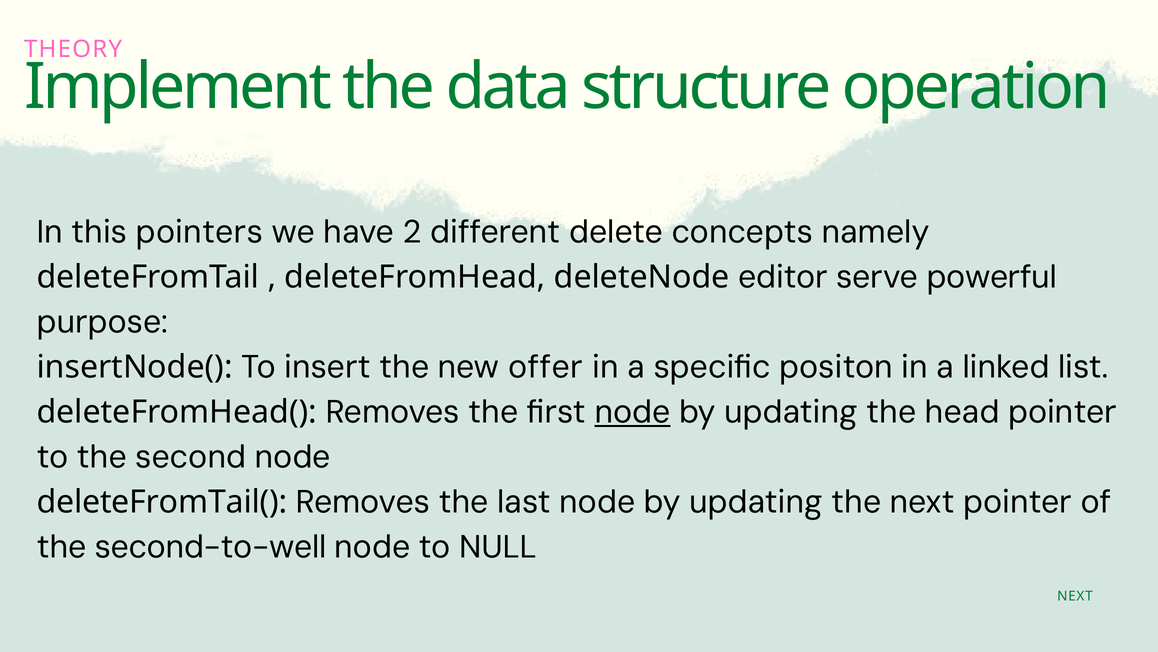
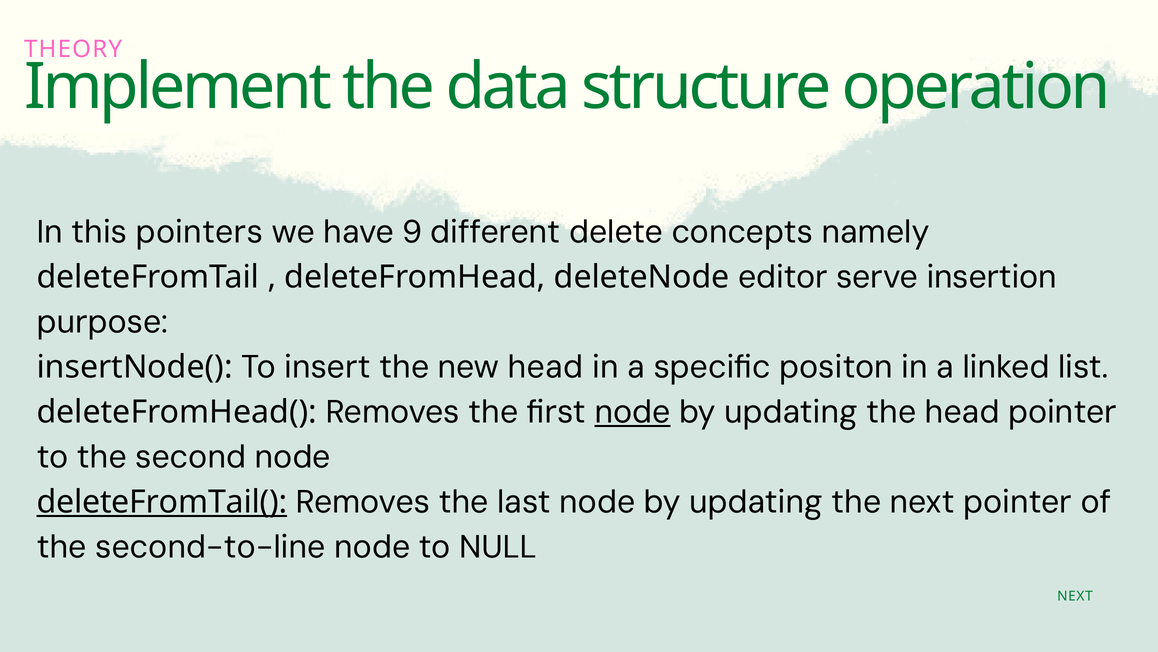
2: 2 -> 9
powerful: powerful -> insertion
new offer: offer -> head
deleteFromTail( underline: none -> present
second-to-well: second-to-well -> second-to-line
